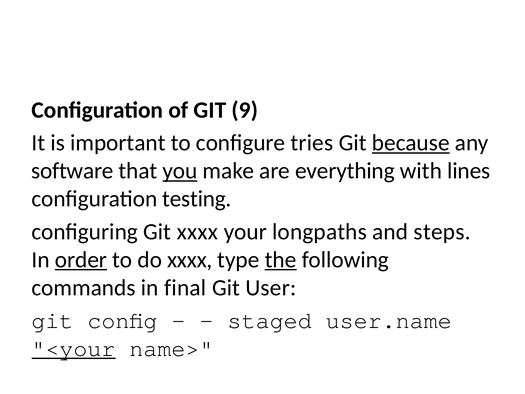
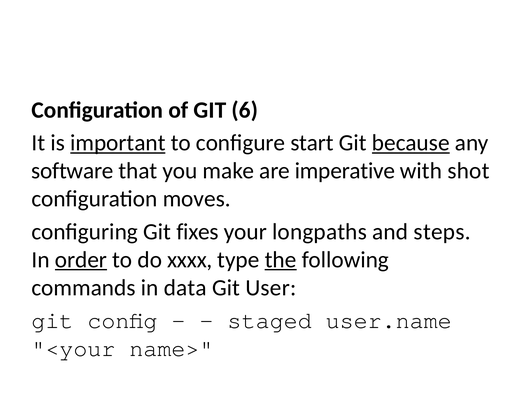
9: 9 -> 6
important underline: none -> present
tries: tries -> start
you underline: present -> none
everything: everything -> imperative
lines: lines -> shot
testing: testing -> moves
Git xxxx: xxxx -> fixes
final: final -> data
<your at (74, 348) underline: present -> none
